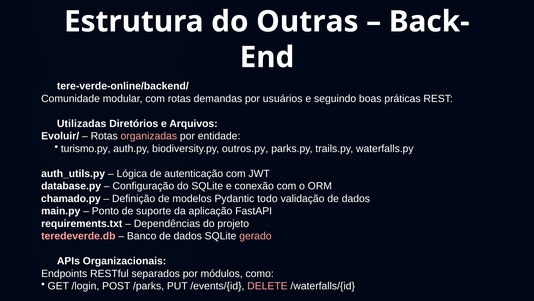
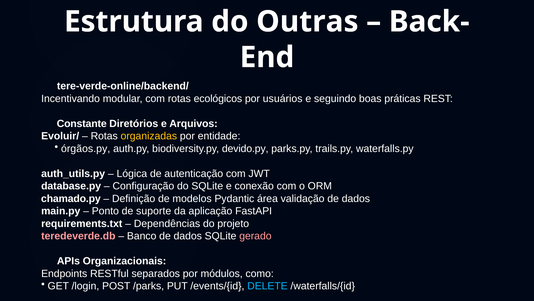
Comunidade: Comunidade -> Incentivando
demandas: demandas -> ecológicos
Utilizadas: Utilizadas -> Constante
organizadas colour: pink -> yellow
turismo.py: turismo.py -> órgãos.py
outros.py: outros.py -> devido.py
todo: todo -> área
DELETE colour: pink -> light blue
